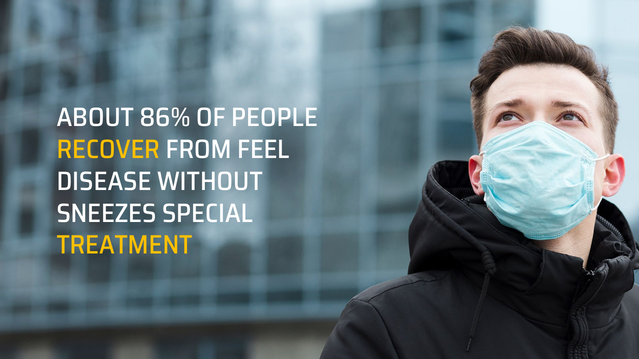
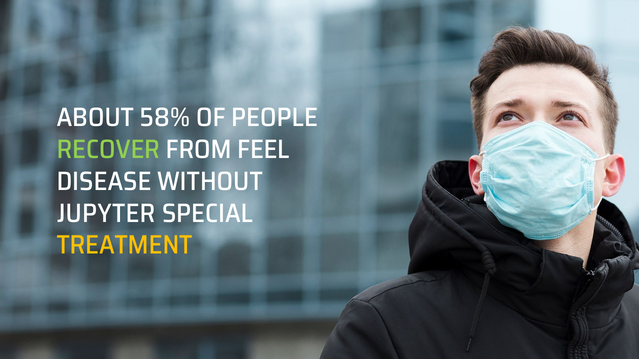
86%: 86% -> 58%
RECOVER colour: yellow -> light green
SNEEZES: SNEEZES -> JUPYTER
